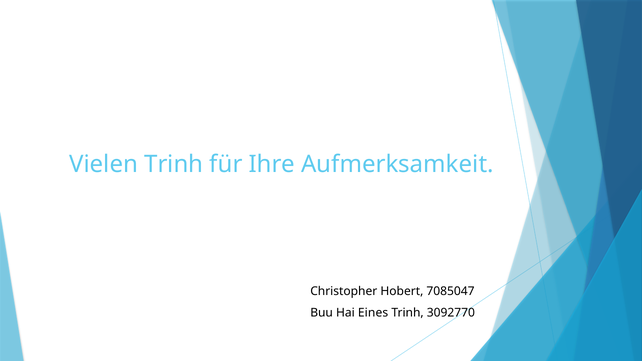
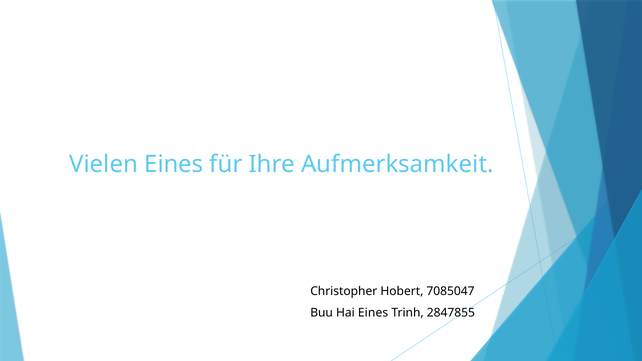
Vielen Trinh: Trinh -> Eines
3092770: 3092770 -> 2847855
